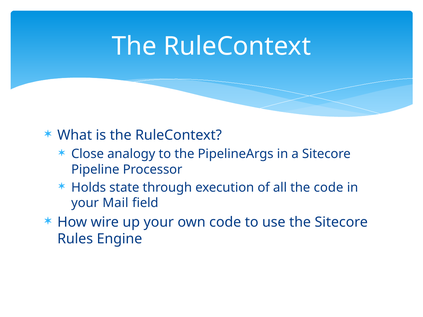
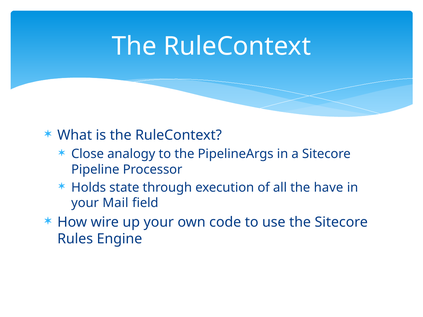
the code: code -> have
